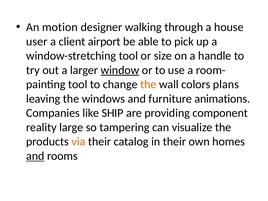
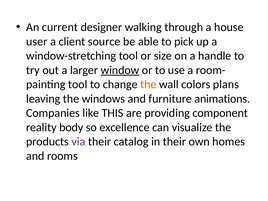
motion: motion -> current
airport: airport -> source
SHIP: SHIP -> THIS
large: large -> body
tampering: tampering -> excellence
via colour: orange -> purple
and at (35, 156) underline: present -> none
